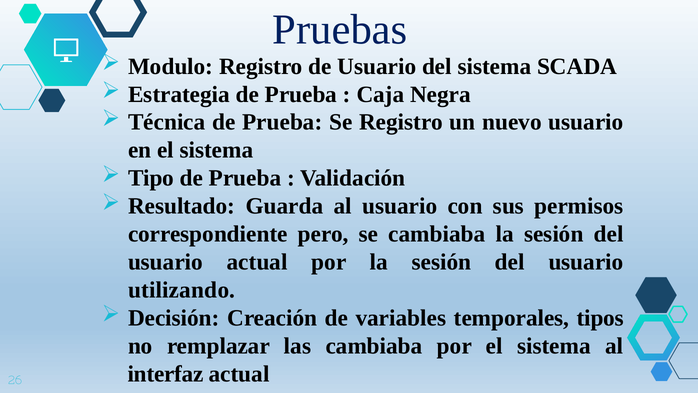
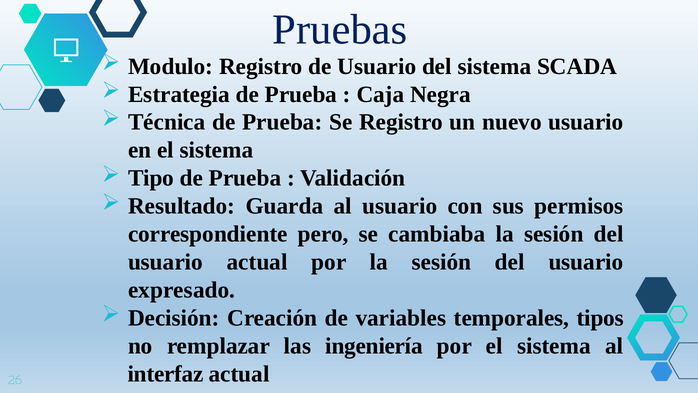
utilizando: utilizando -> expresado
las cambiaba: cambiaba -> ingeniería
